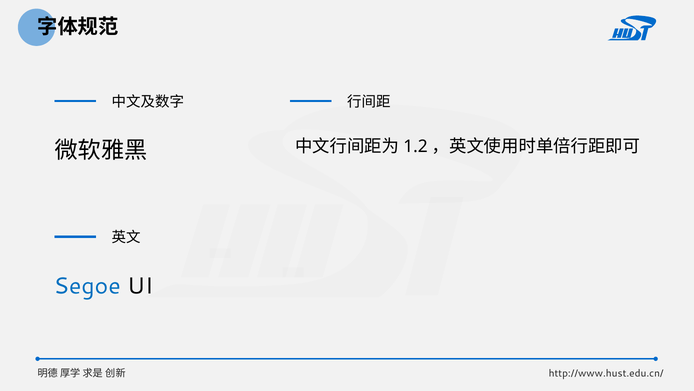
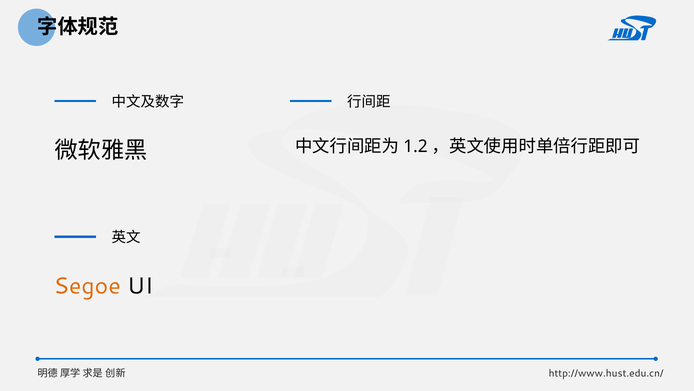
Segoe colour: blue -> orange
